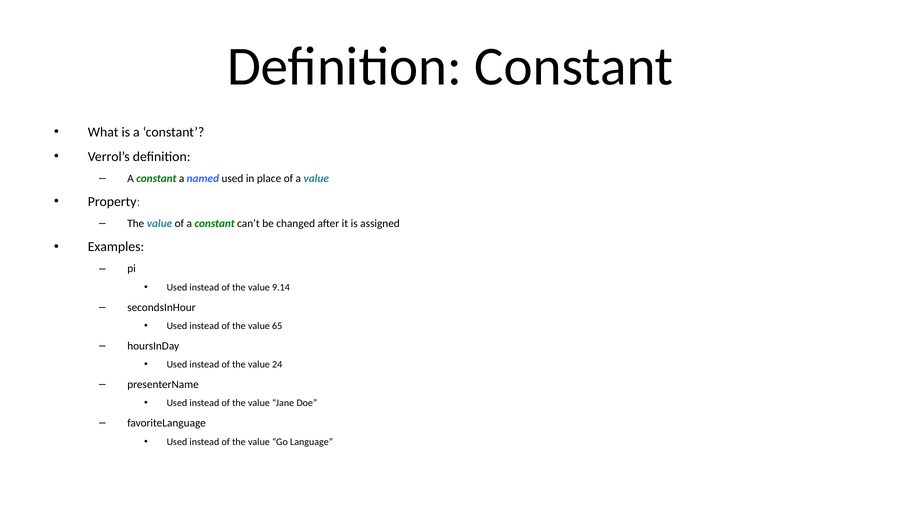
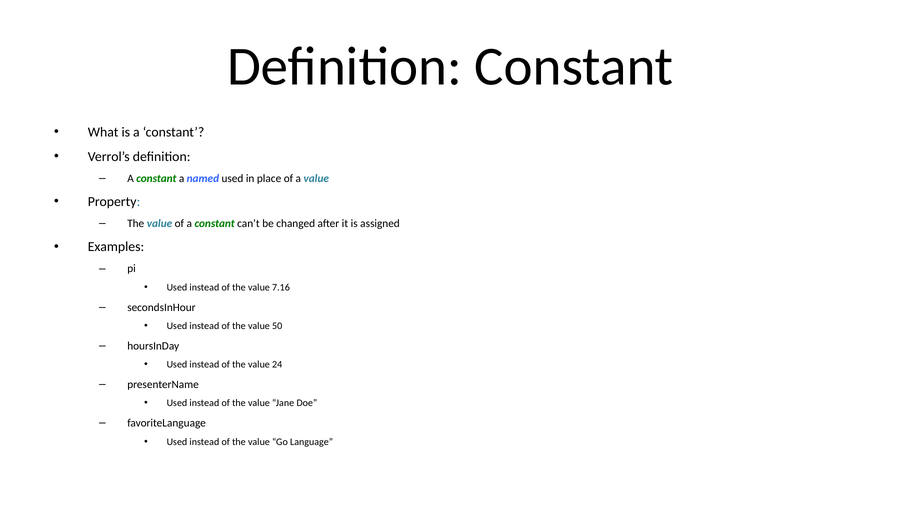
9.14: 9.14 -> 7.16
65: 65 -> 50
